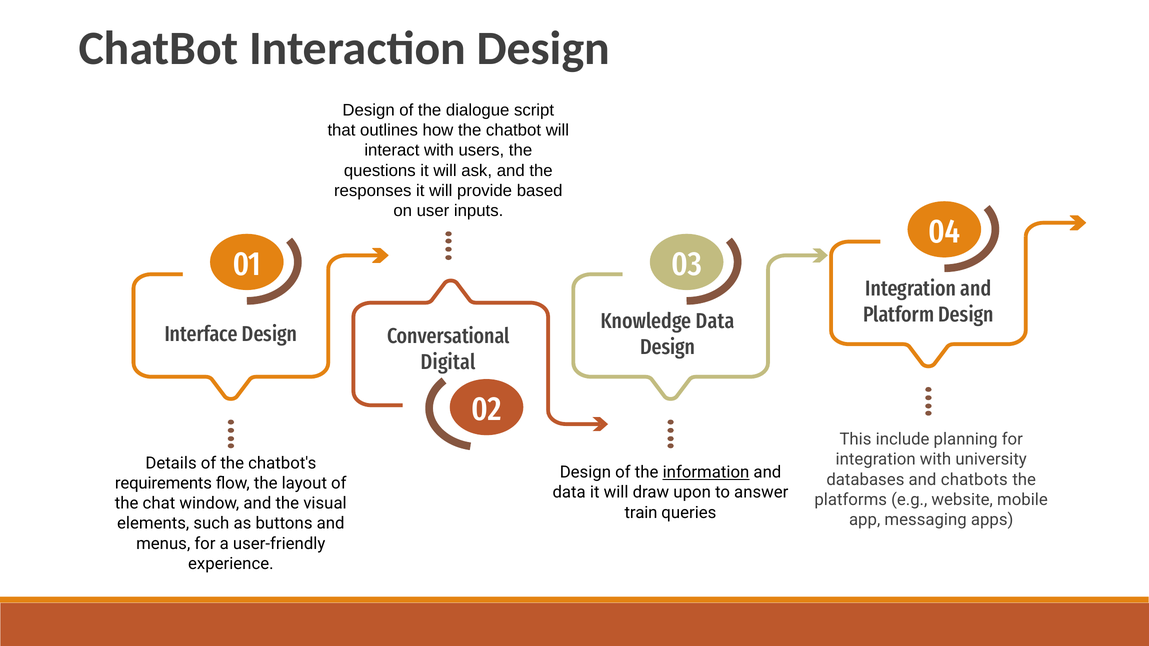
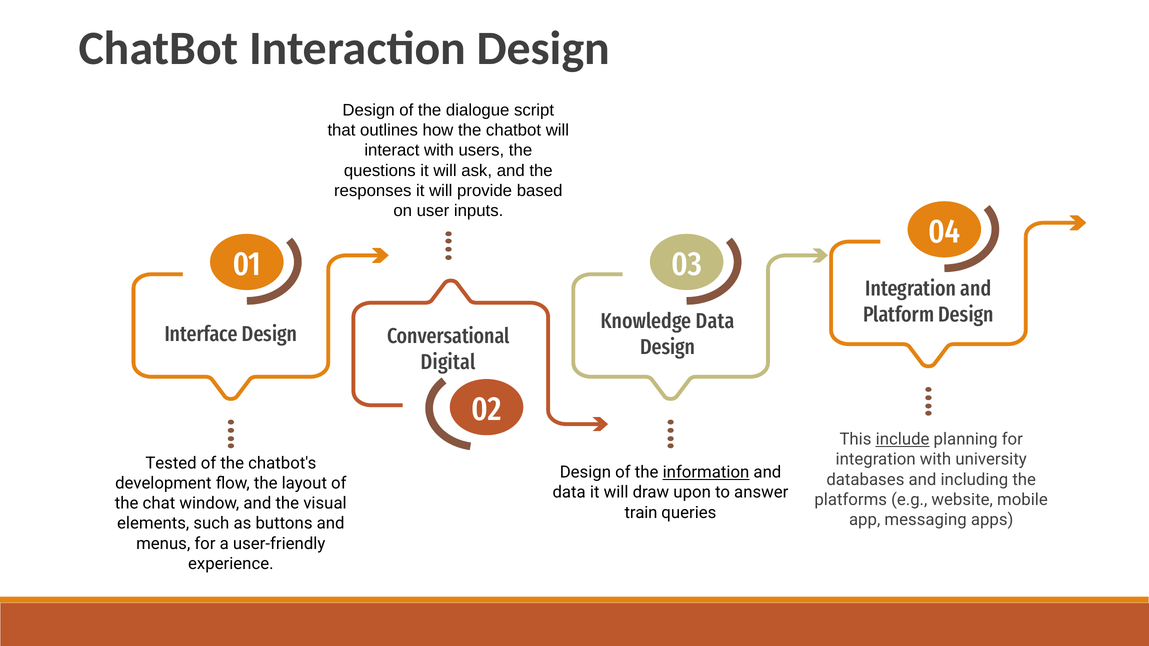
include underline: none -> present
Details: Details -> Tested
chatbots: chatbots -> including
requirements: requirements -> development
